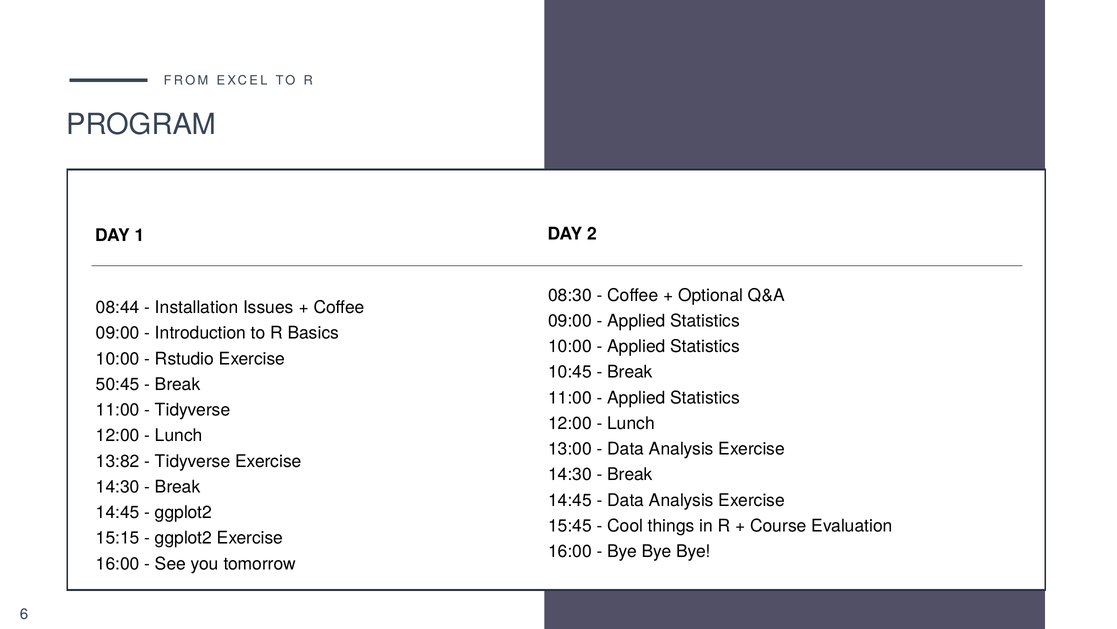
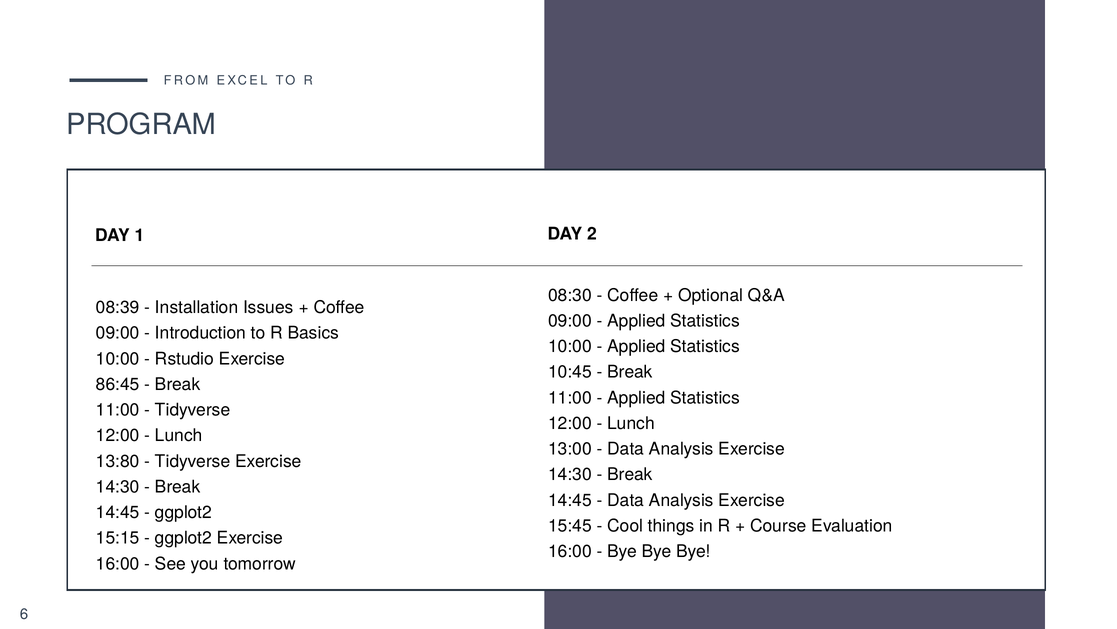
08:44: 08:44 -> 08:39
50:45: 50:45 -> 86:45
13:82: 13:82 -> 13:80
